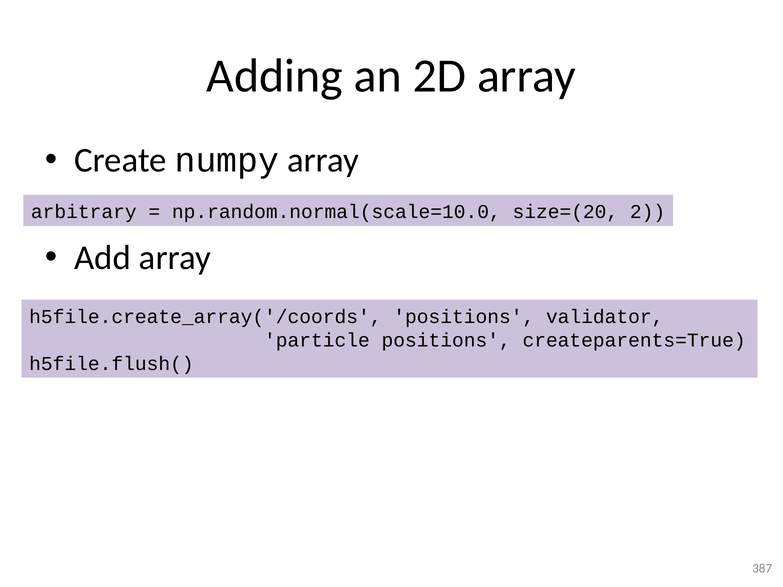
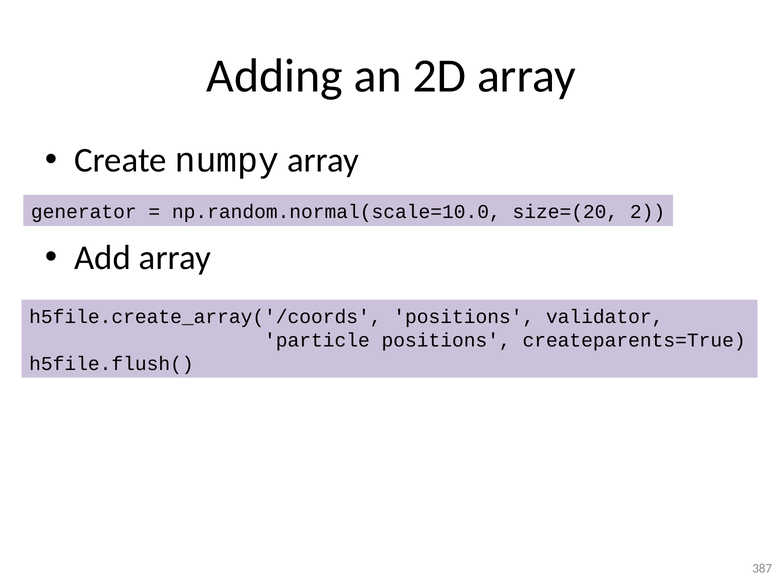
arbitrary: arbitrary -> generator
